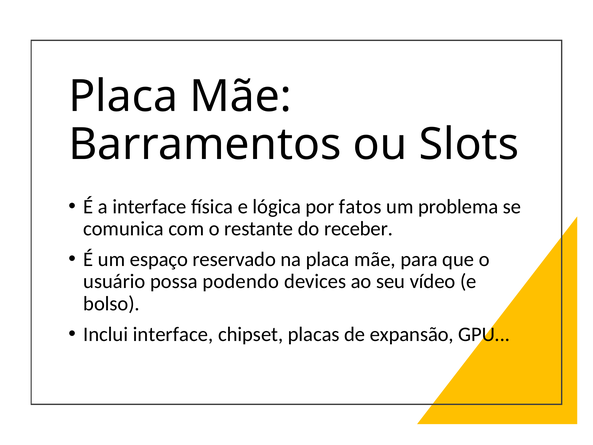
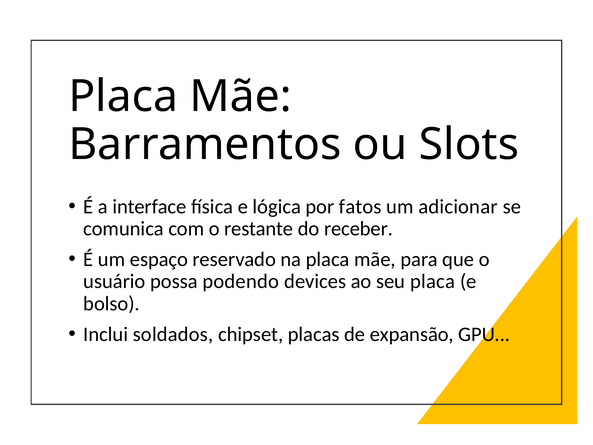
problema: problema -> adicionar
seu vídeo: vídeo -> placa
Inclui interface: interface -> soldados
